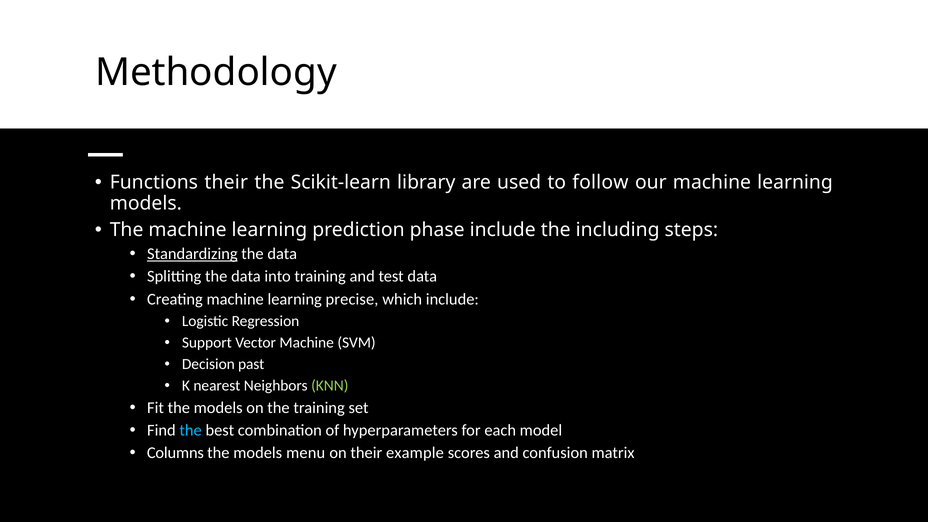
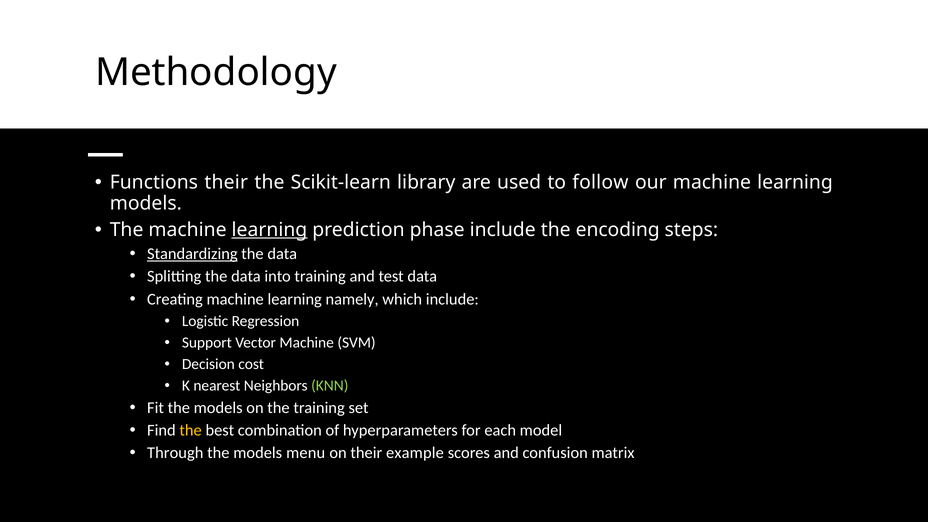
learning at (269, 230) underline: none -> present
including: including -> encoding
precise: precise -> namely
past: past -> cost
the at (191, 430) colour: light blue -> yellow
Columns: Columns -> Through
